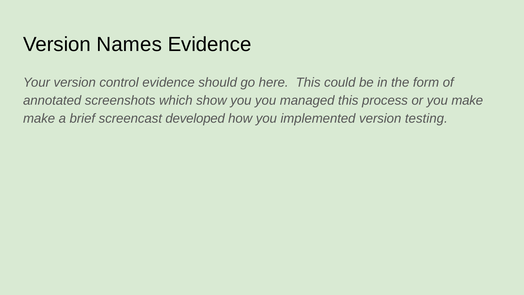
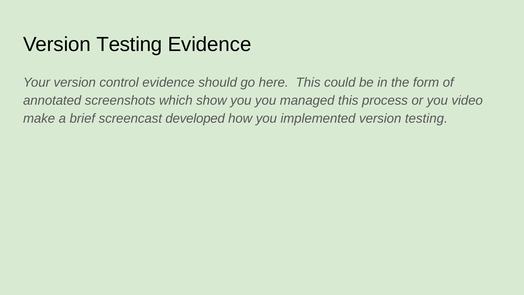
Names at (129, 44): Names -> Testing
you make: make -> video
